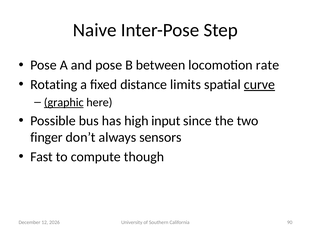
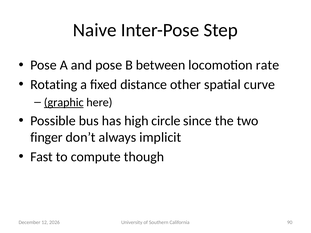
limits: limits -> other
curve underline: present -> none
input: input -> circle
sensors: sensors -> implicit
